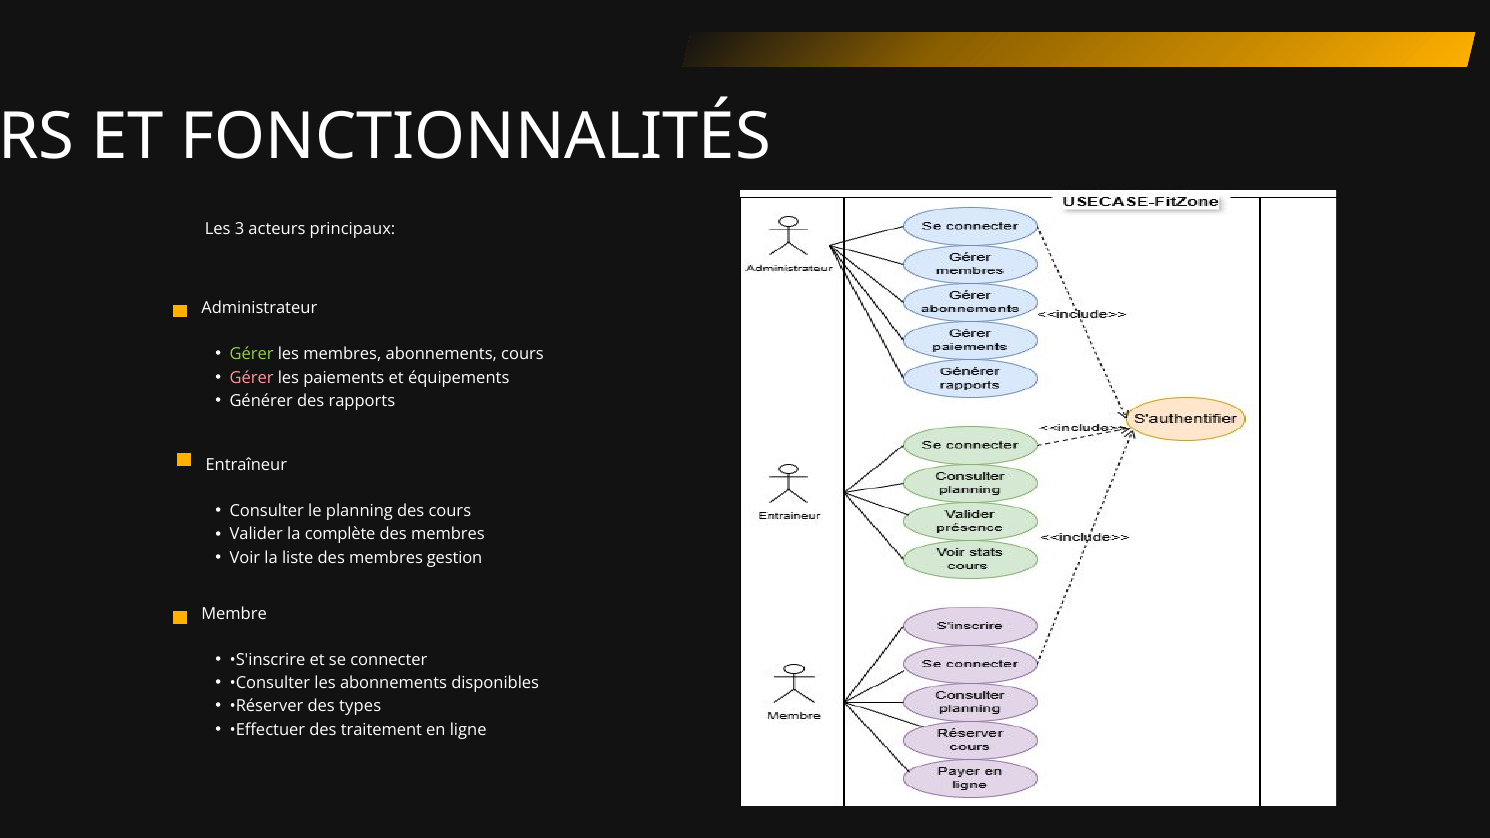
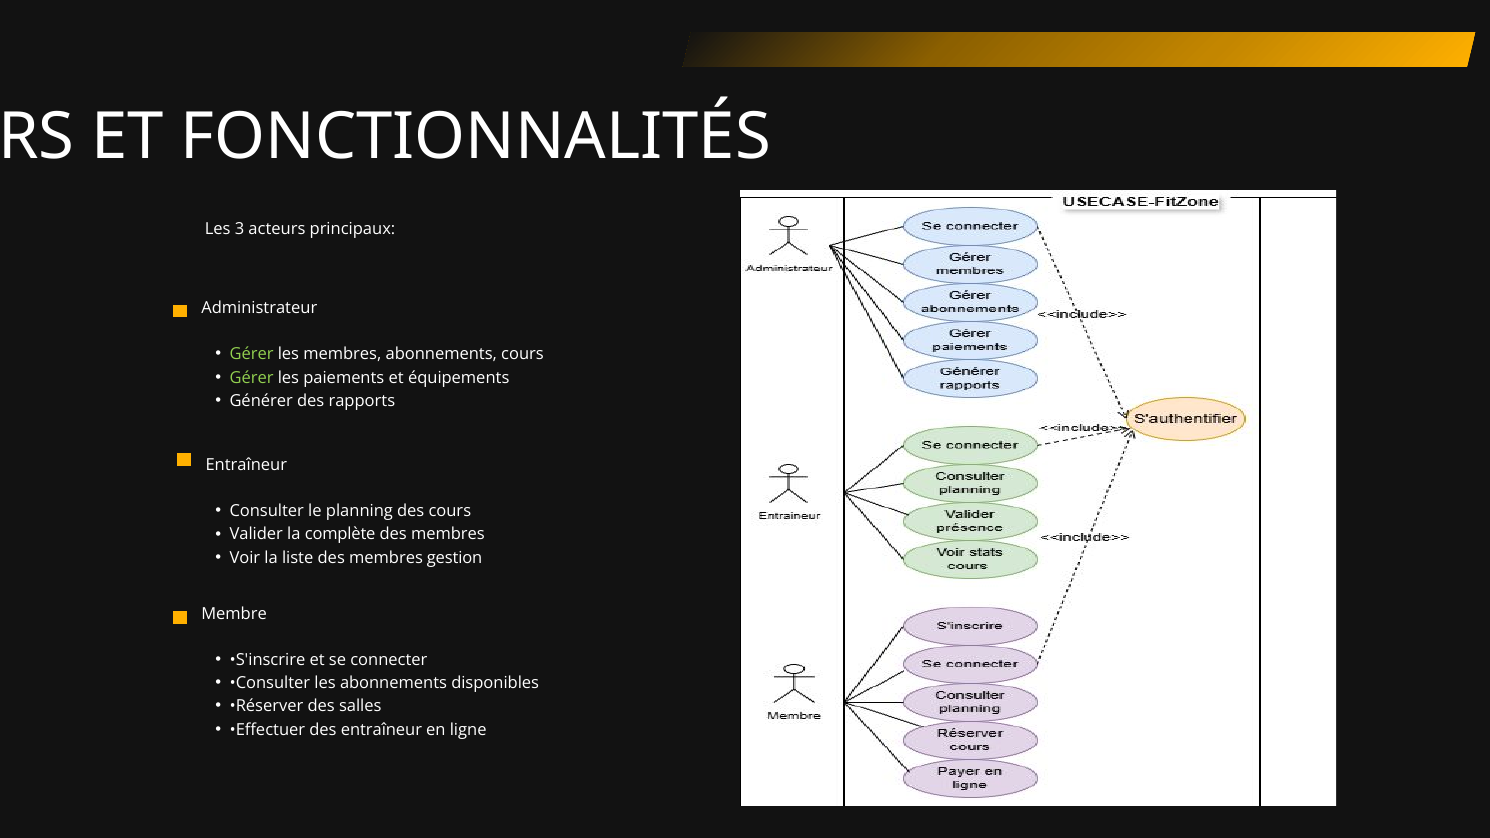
Gérer at (252, 378) colour: pink -> light green
types: types -> salles
des traitement: traitement -> entraîneur
